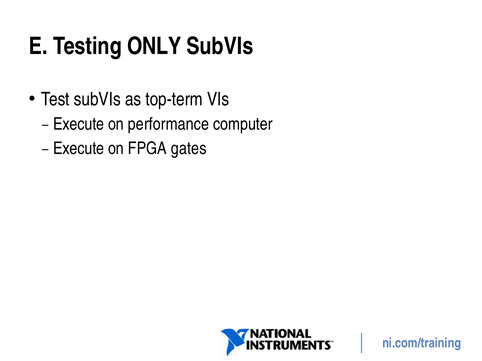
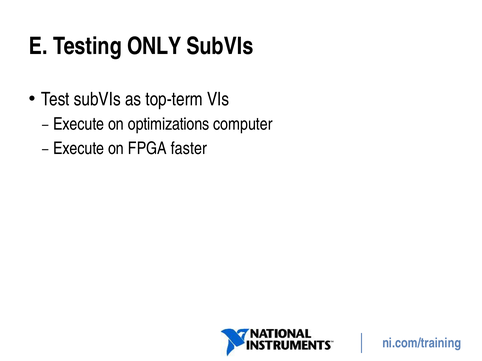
performance: performance -> optimizations
gates: gates -> faster
